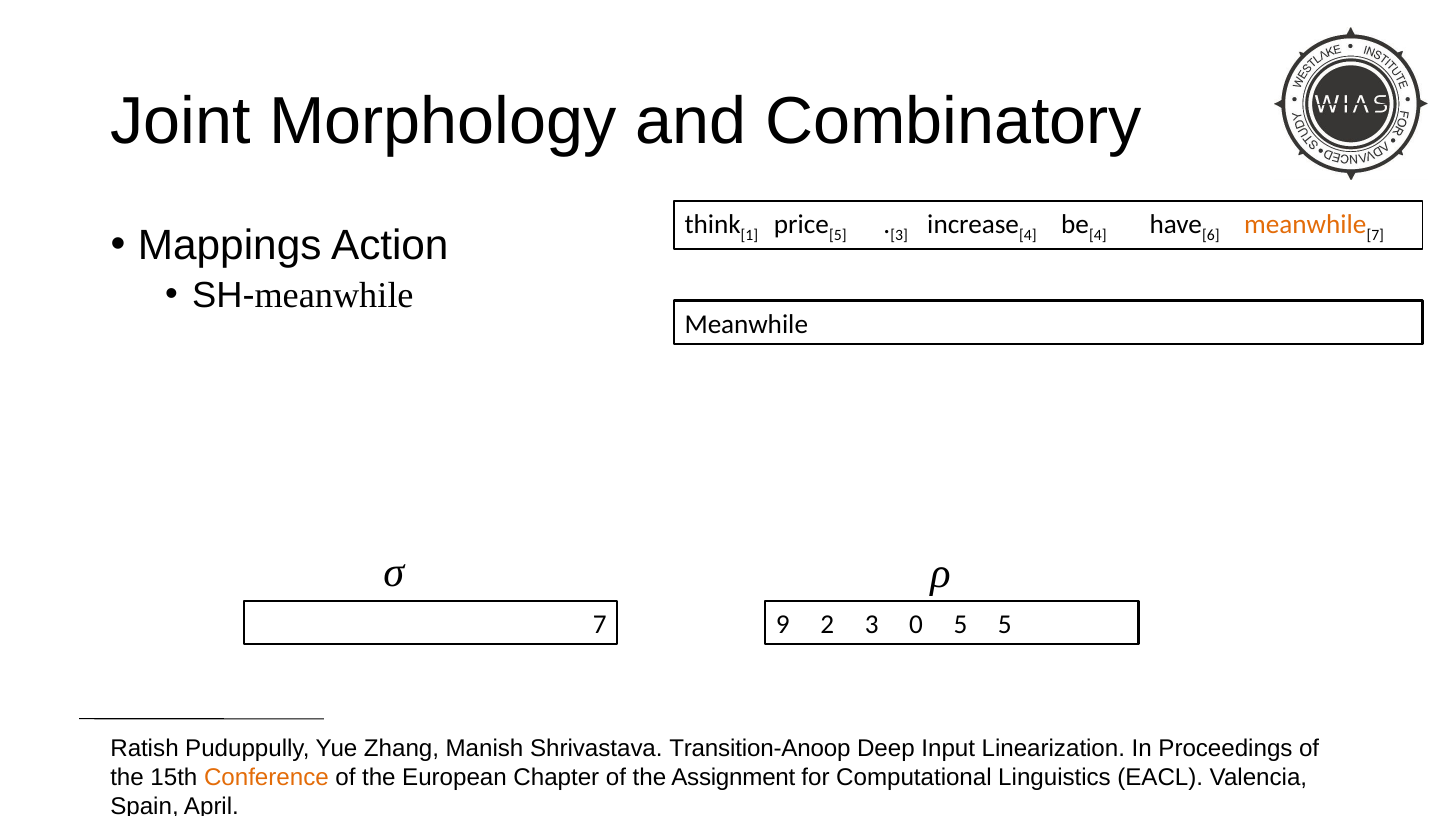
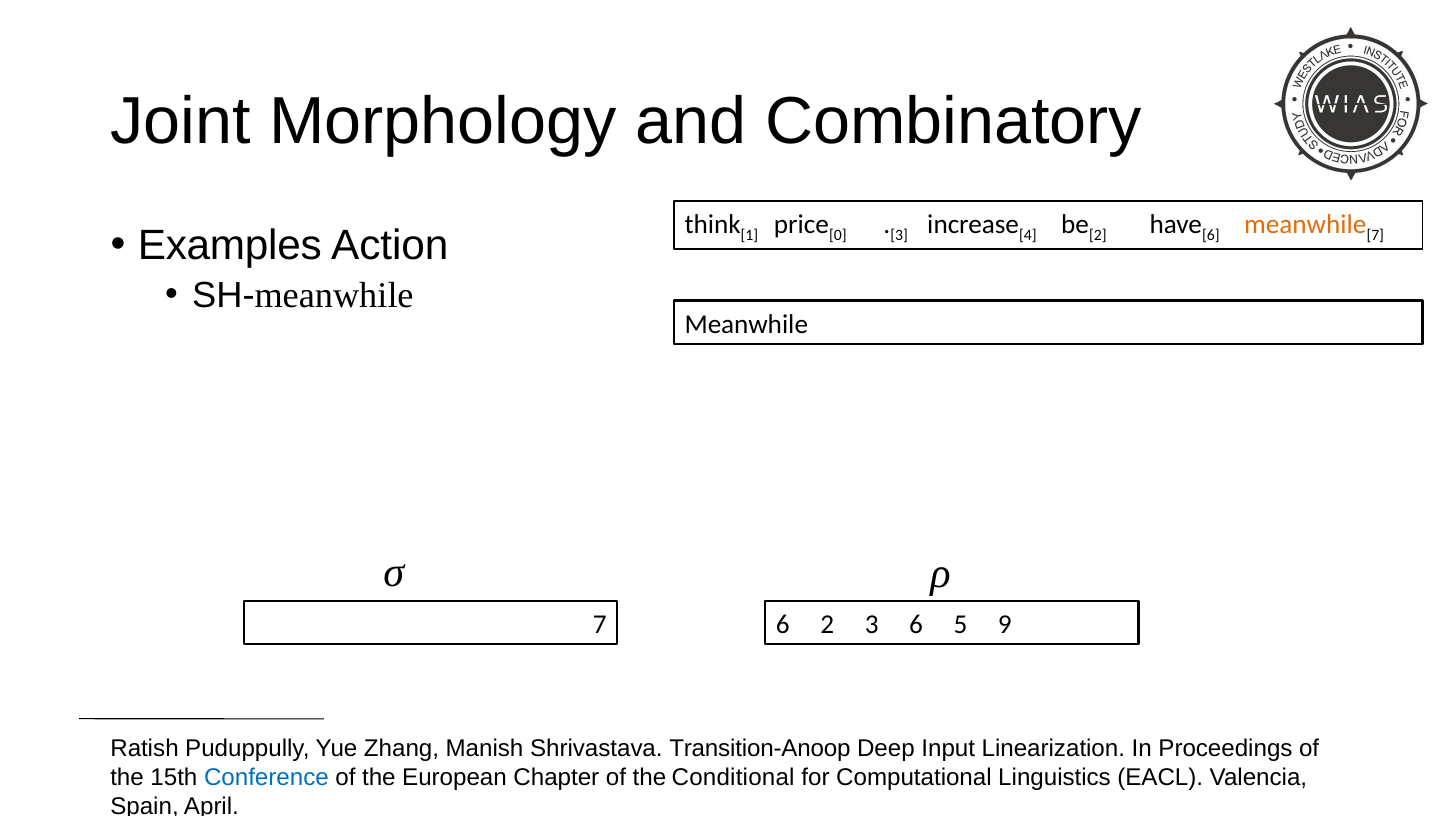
5 at (838, 235): 5 -> 0
4 at (1098, 235): 4 -> 2
Mappings: Mappings -> Examples
7 9: 9 -> 6
3 0: 0 -> 6
5 5: 5 -> 9
Conference colour: orange -> blue
Assignment: Assignment -> Conditional
